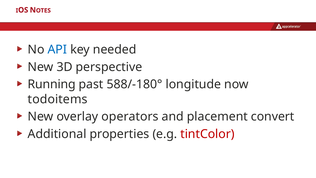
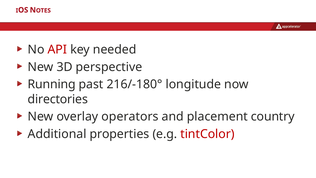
API colour: blue -> red
588/-180°: 588/-180° -> 216/-180°
todoitems: todoitems -> directories
convert: convert -> country
